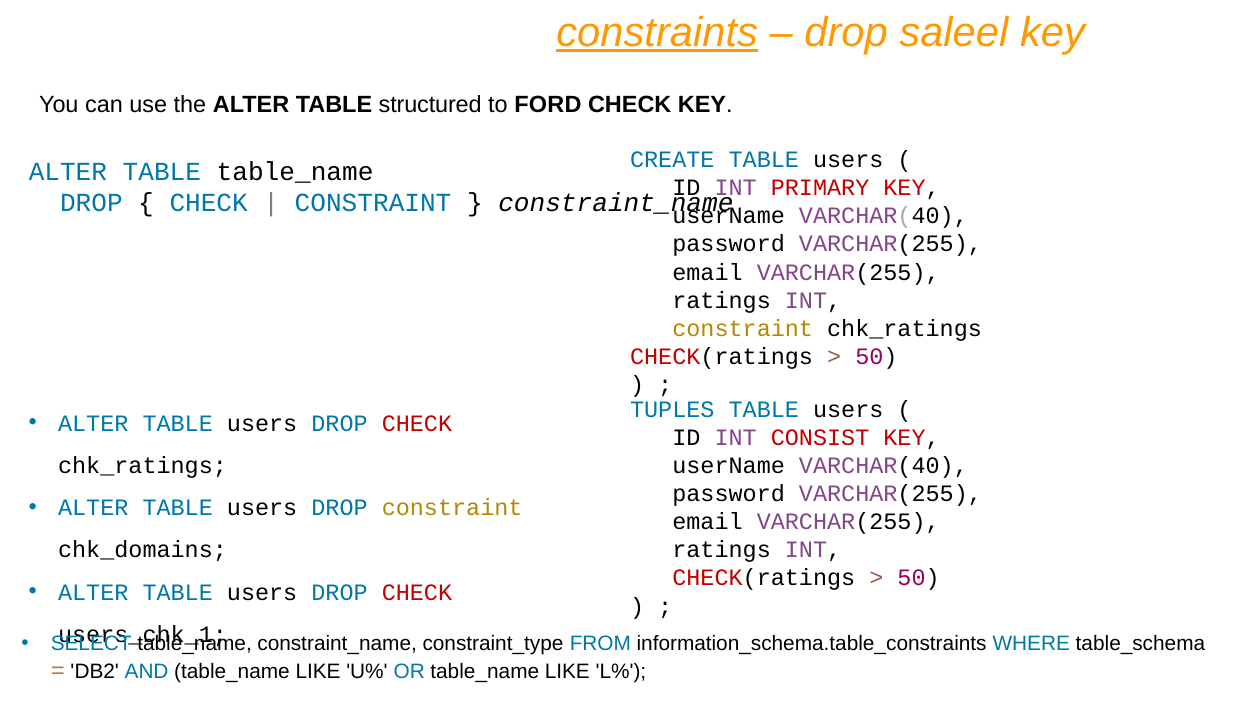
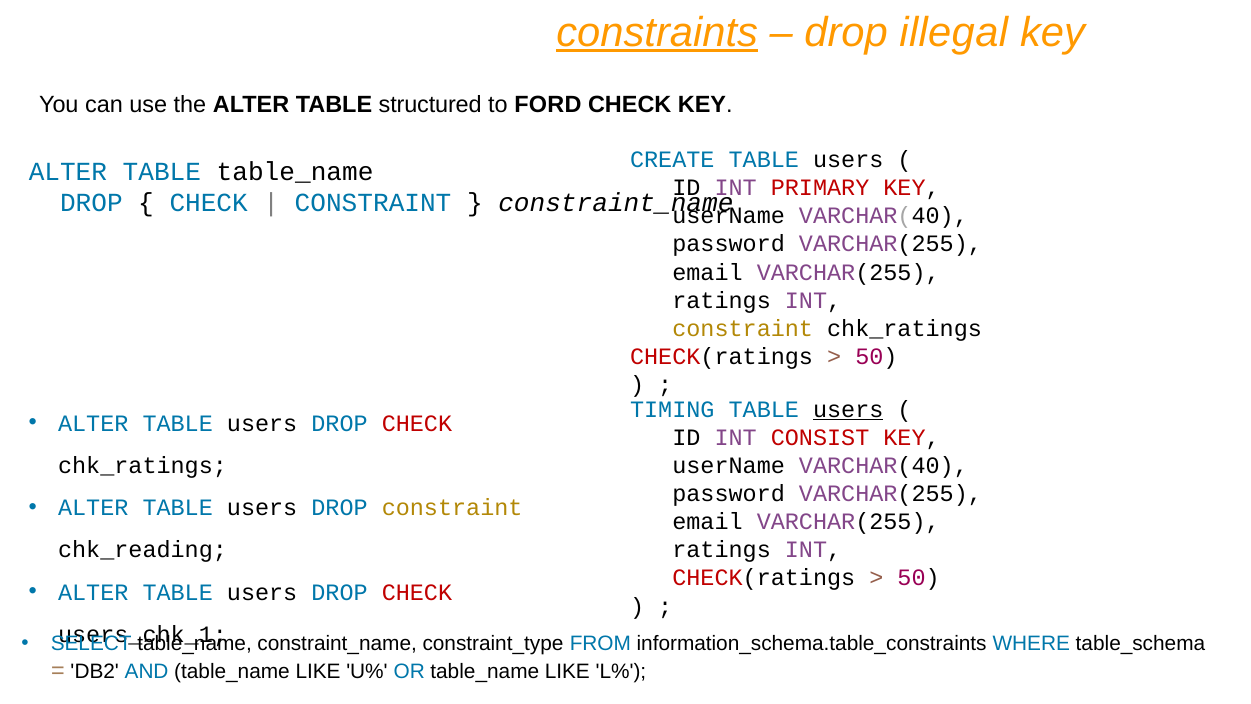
saleel: saleel -> illegal
TUPLES: TUPLES -> TIMING
users at (848, 409) underline: none -> present
chk_domains: chk_domains -> chk_reading
